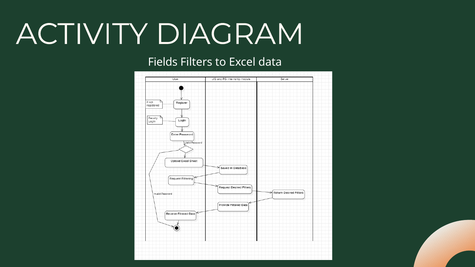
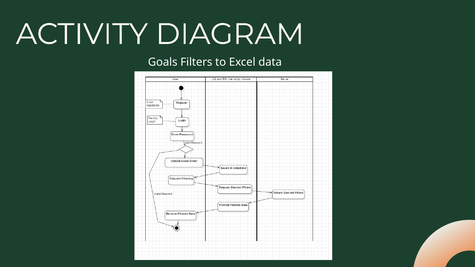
Fields: Fields -> Goals
